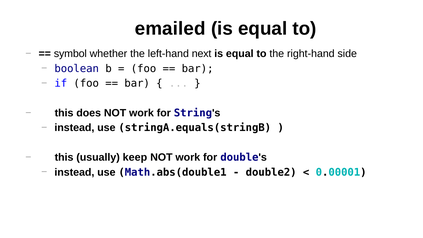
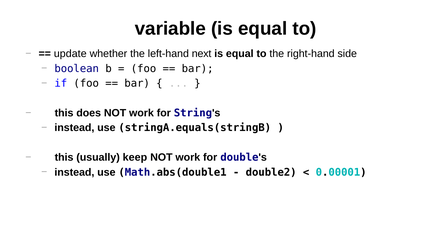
emailed: emailed -> variable
symbol: symbol -> update
